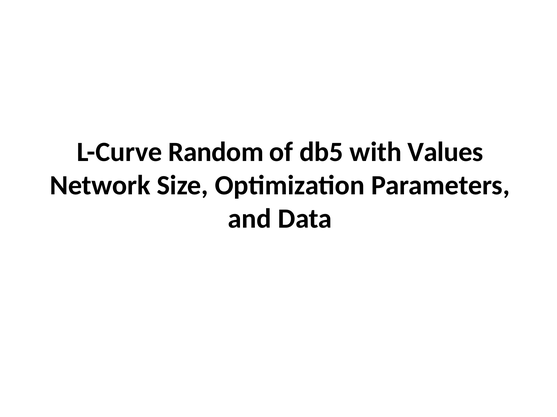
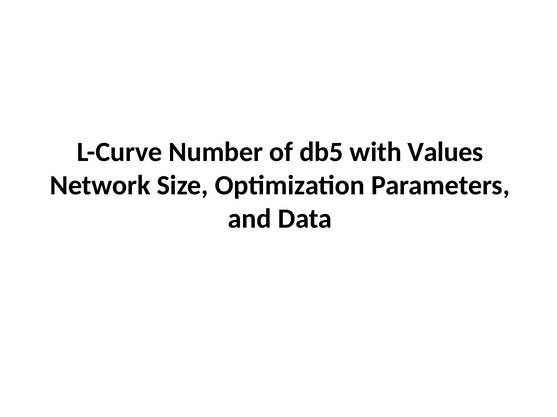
Random: Random -> Number
